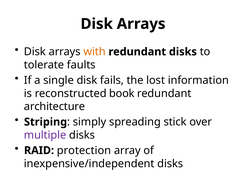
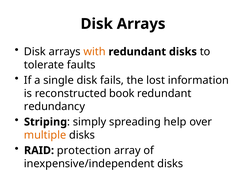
architecture: architecture -> redundancy
stick: stick -> help
multiple colour: purple -> orange
